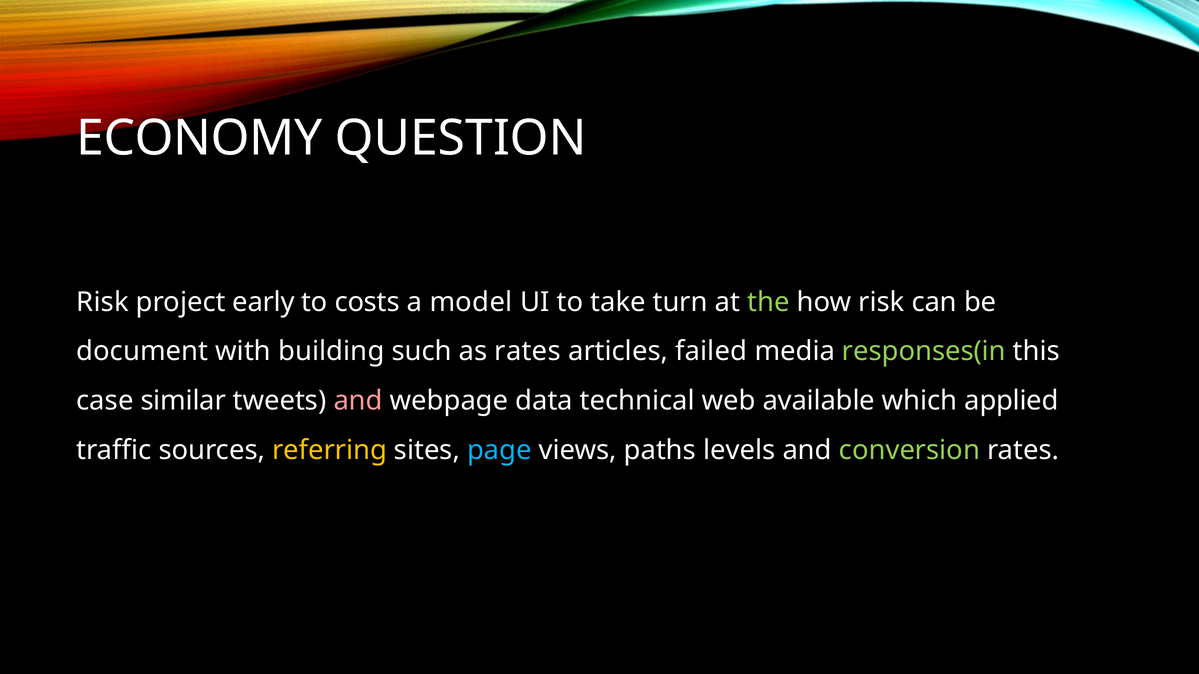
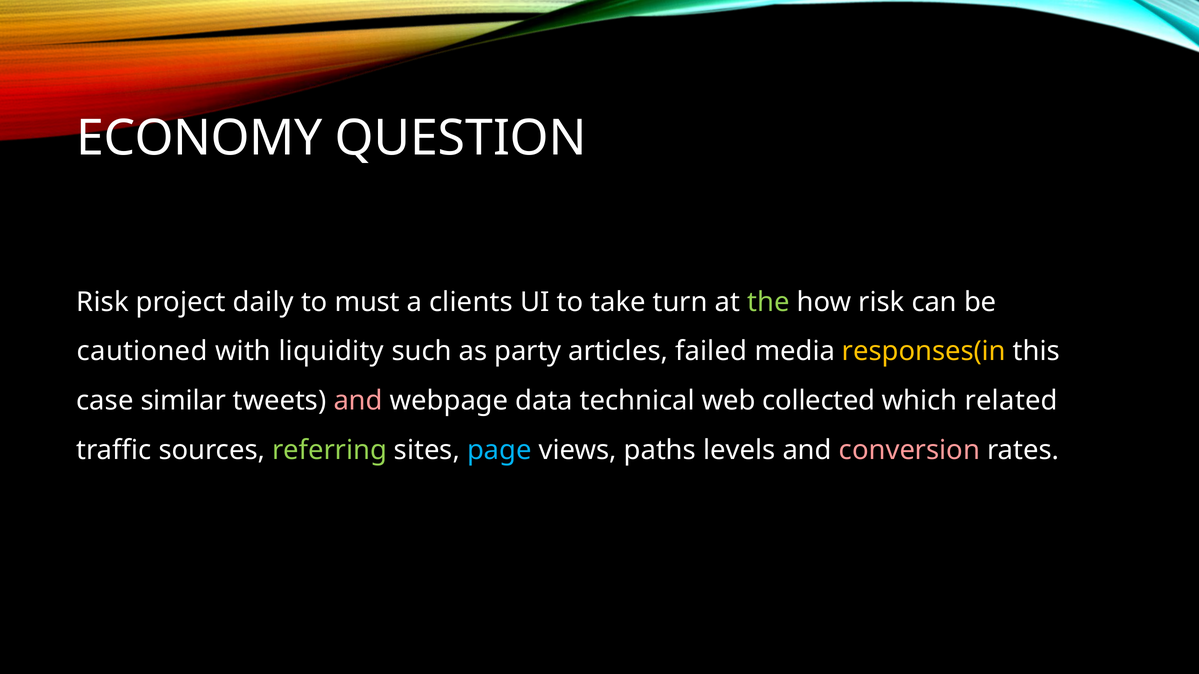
early: early -> daily
costs: costs -> must
model: model -> clients
document: document -> cautioned
building: building -> liquidity
as rates: rates -> party
responses(in colour: light green -> yellow
available: available -> collected
applied: applied -> related
referring colour: yellow -> light green
conversion colour: light green -> pink
